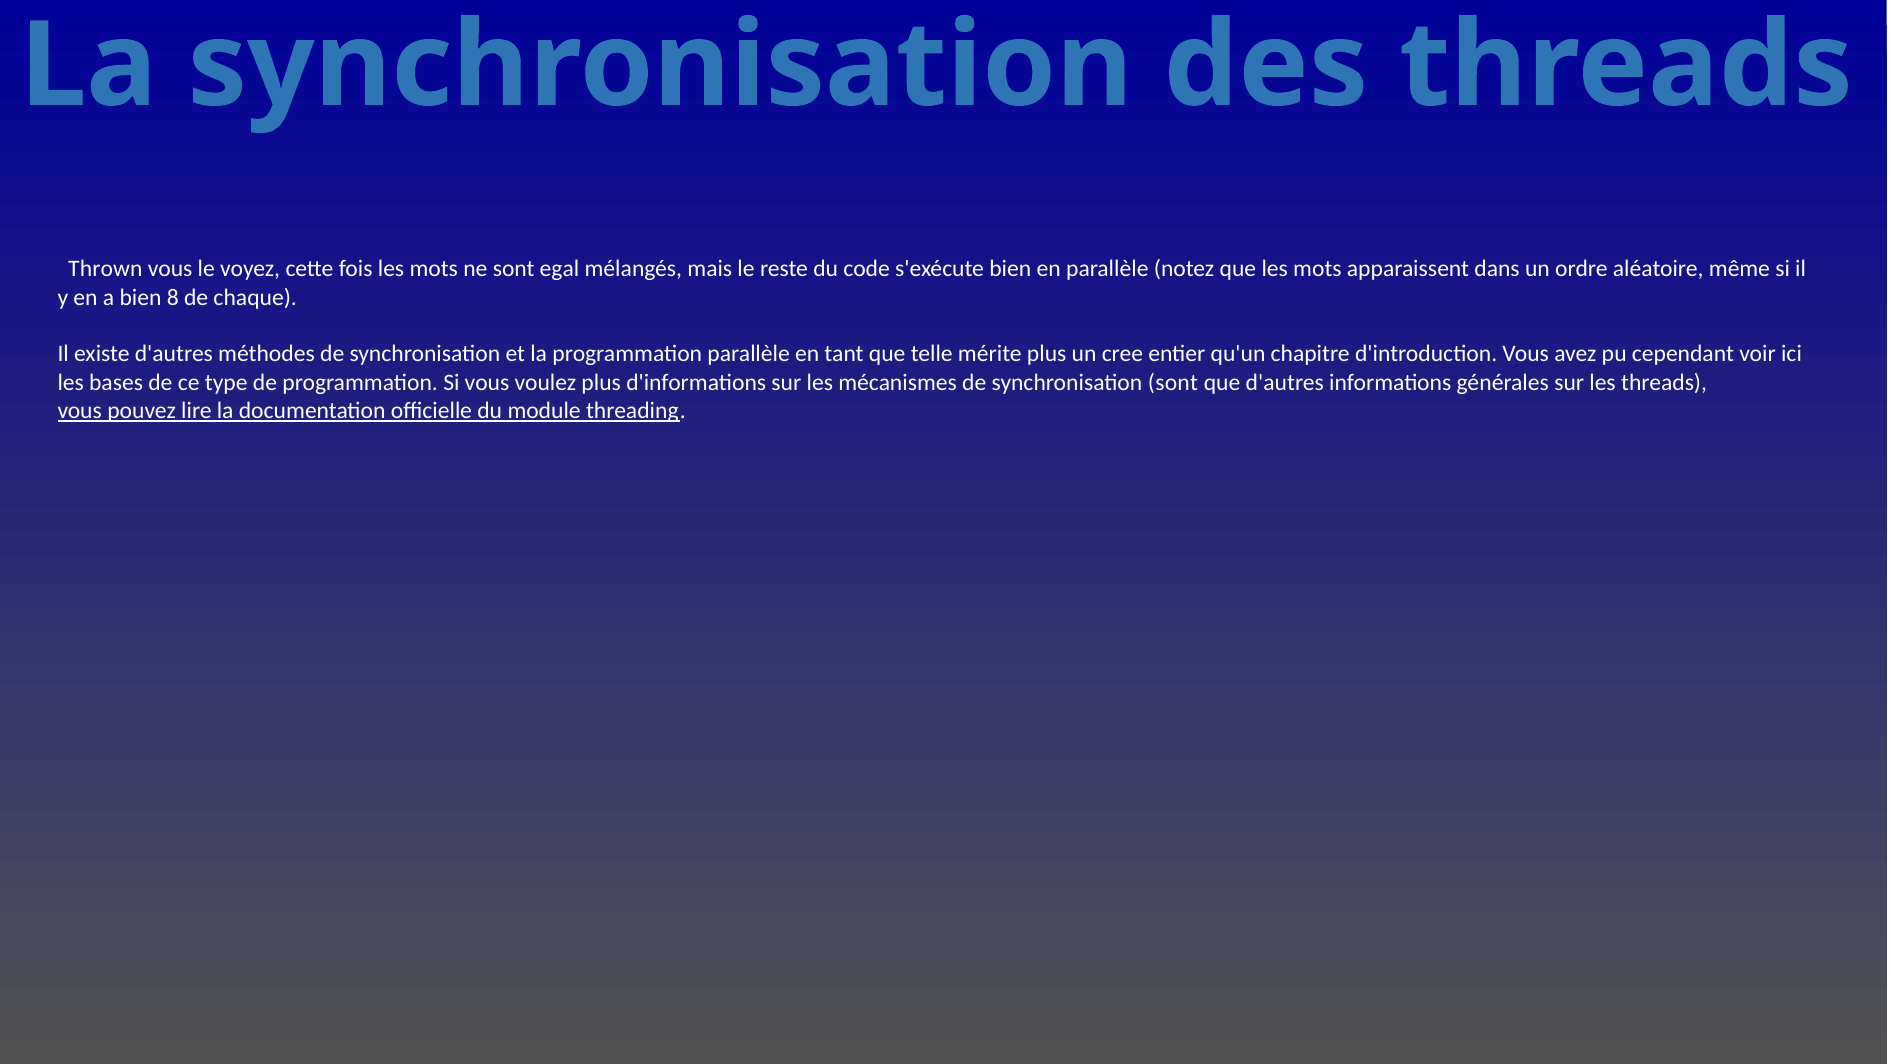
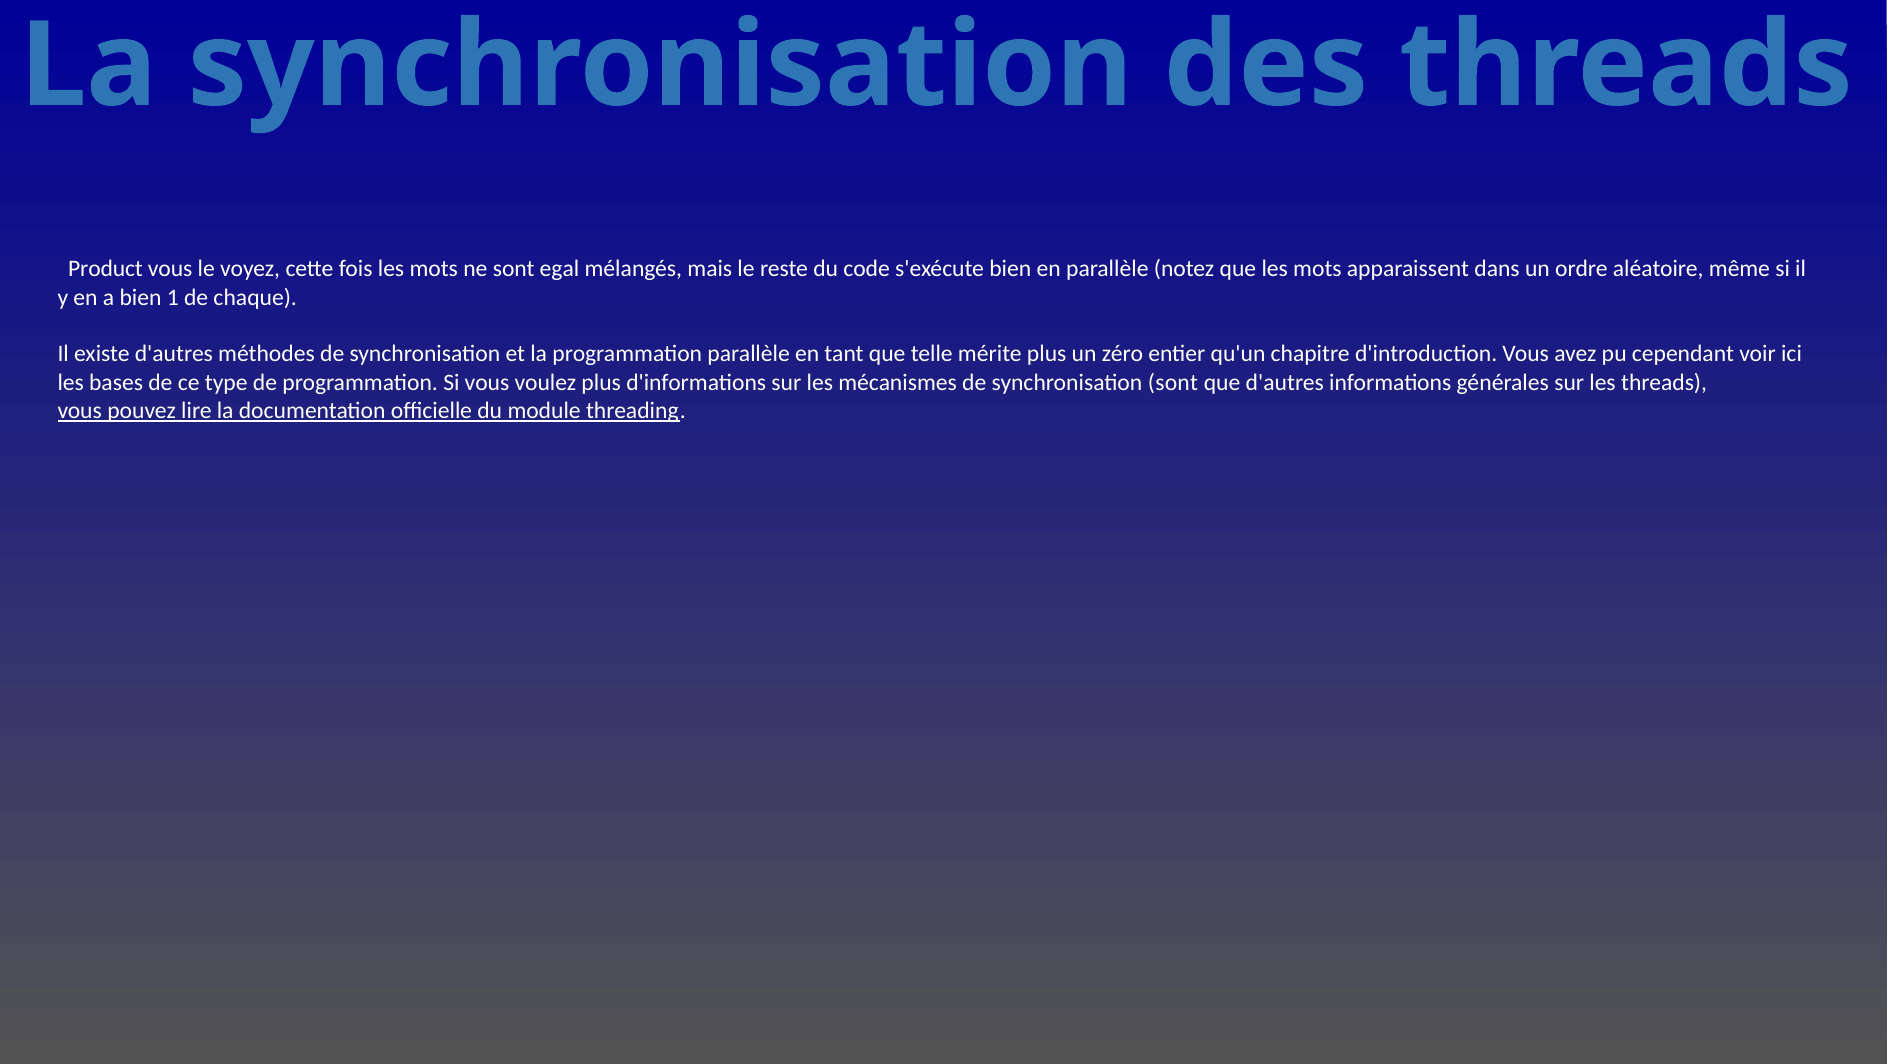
Thrown: Thrown -> Product
8: 8 -> 1
cree: cree -> zéro
